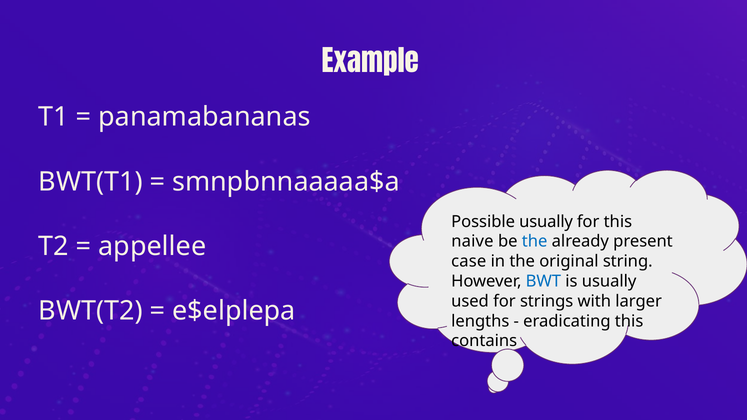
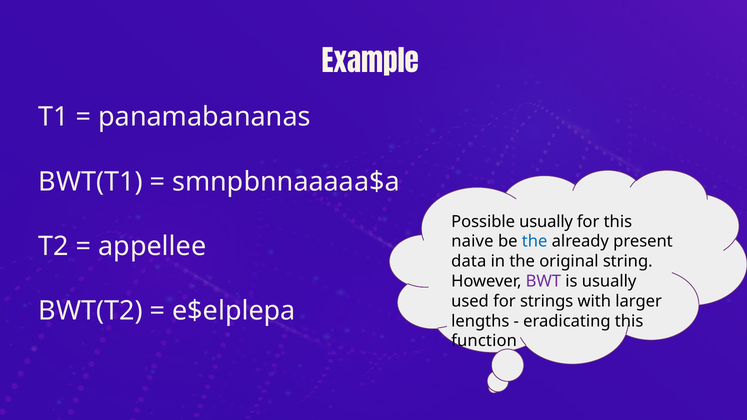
case: case -> data
BWT colour: blue -> purple
contains: contains -> function
